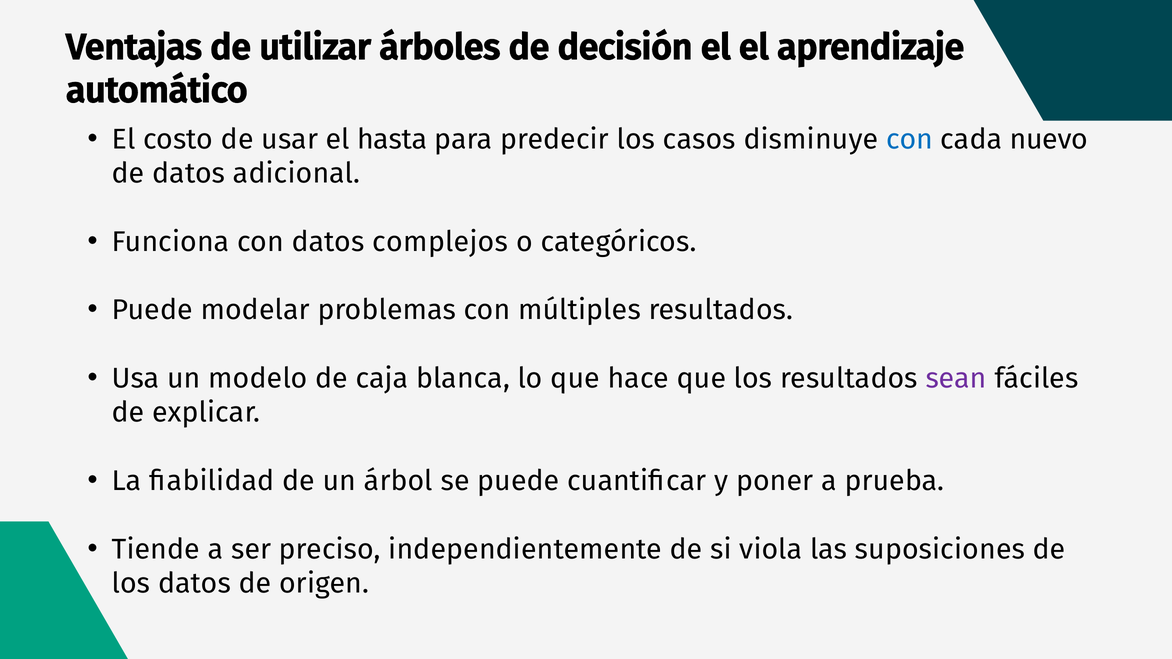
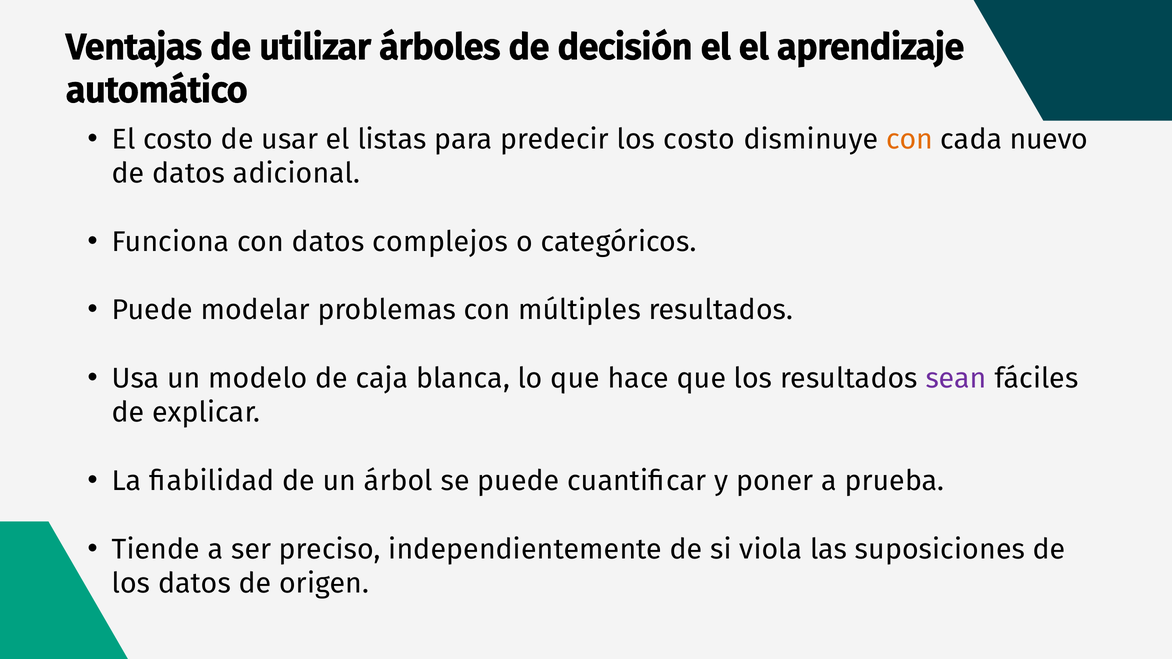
hasta: hasta -> listas
los casos: casos -> costo
con at (909, 139) colour: blue -> orange
